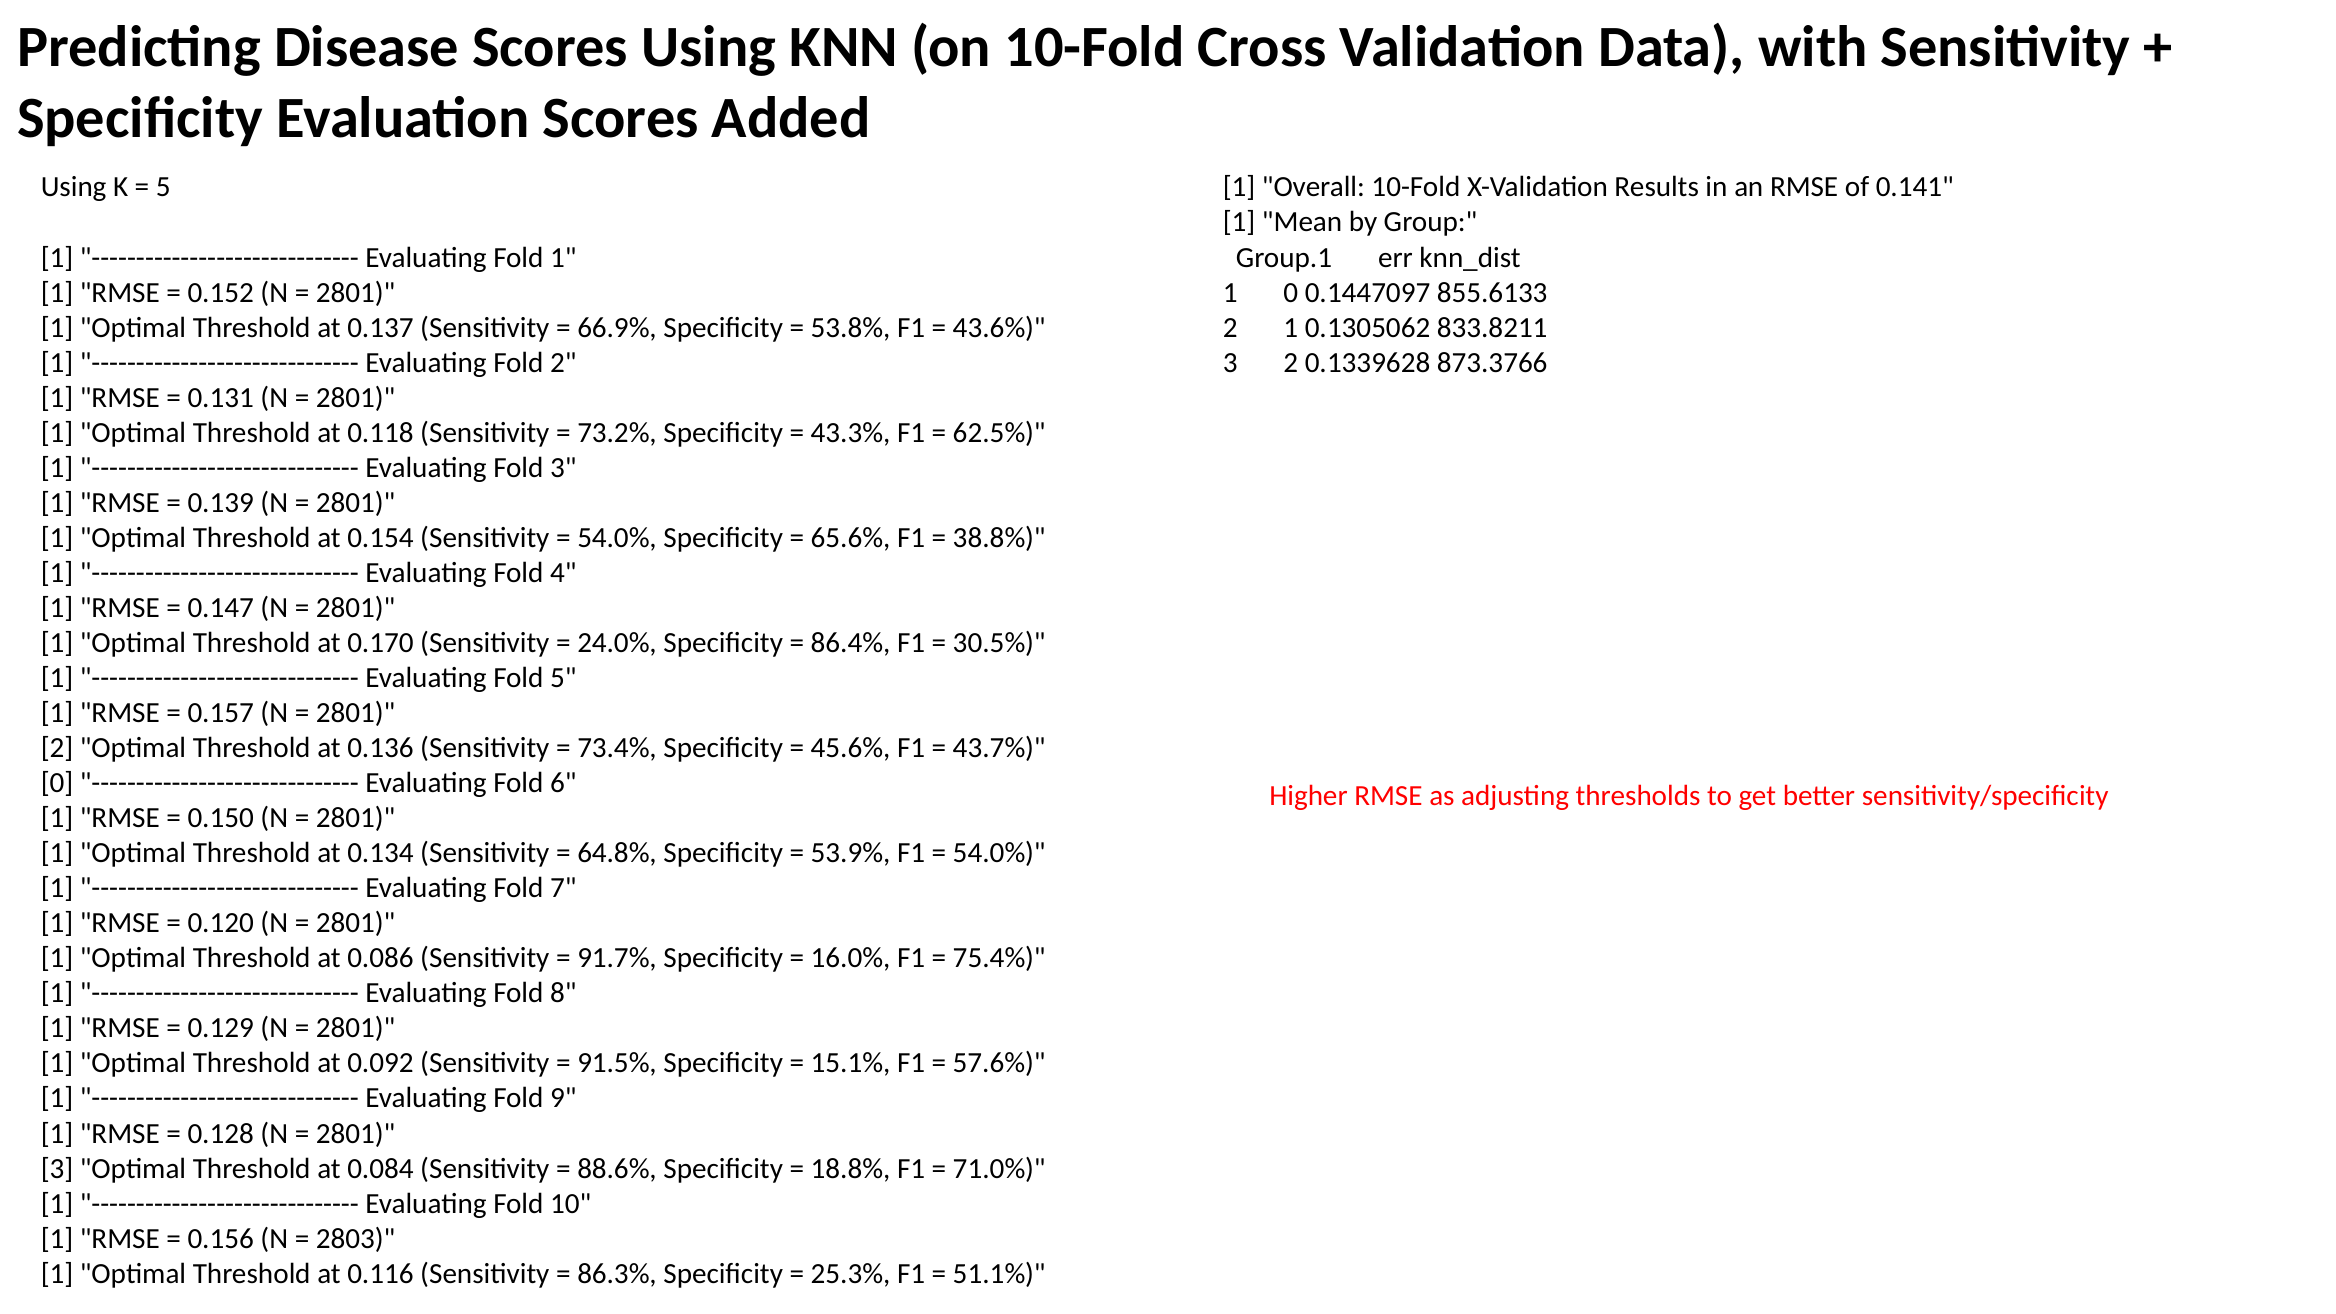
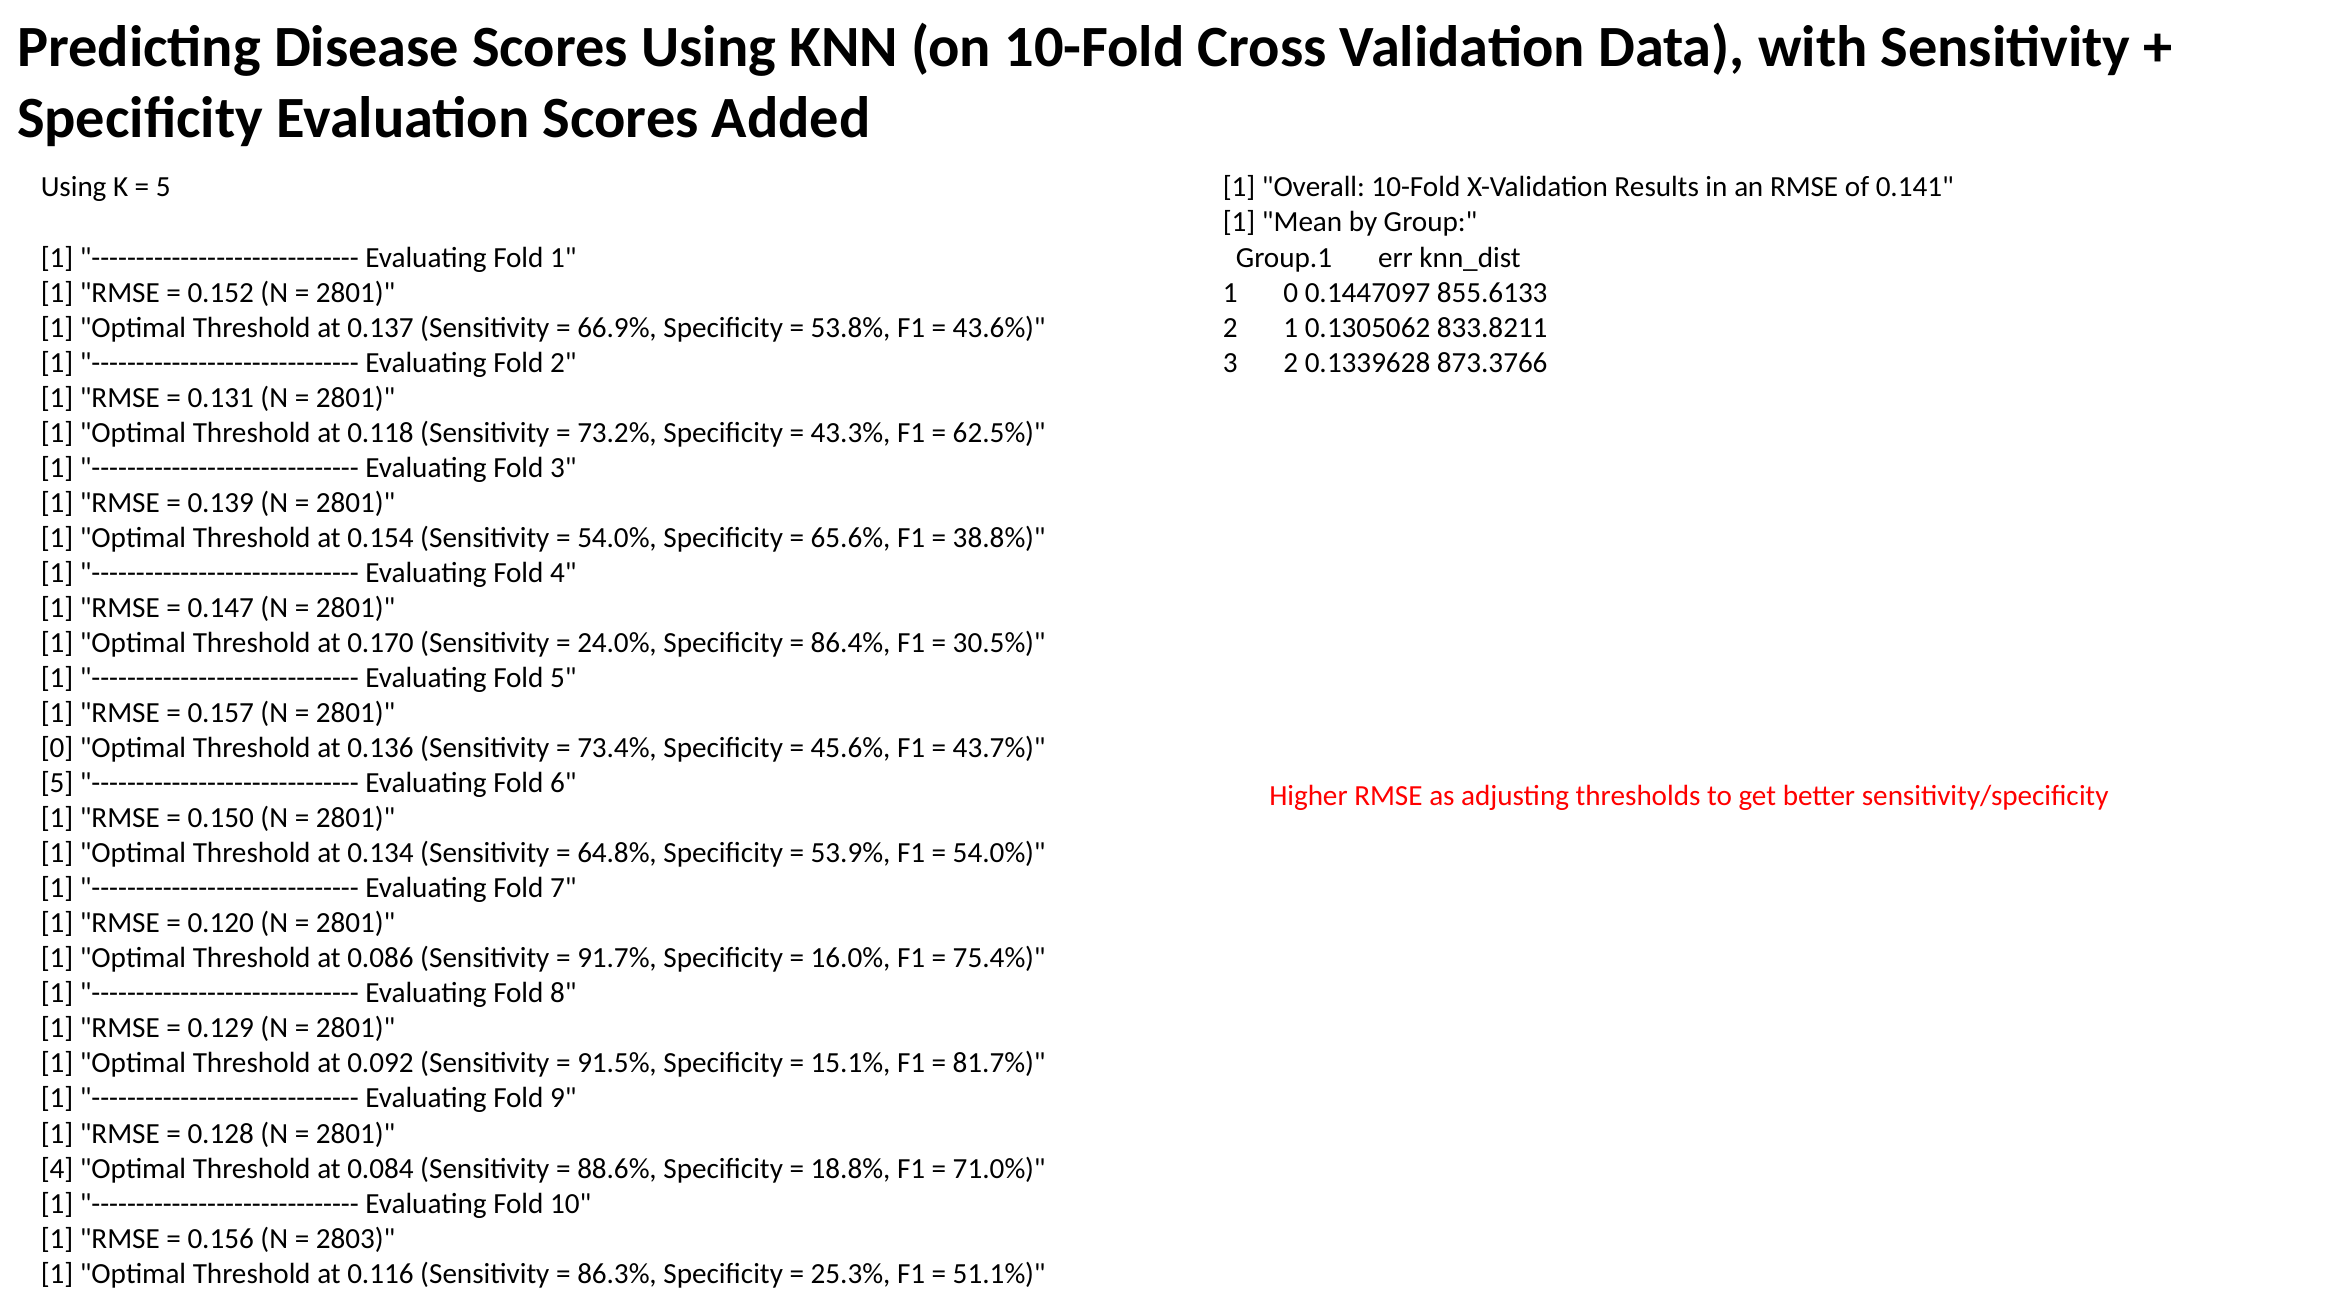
2 at (57, 748): 2 -> 0
0 at (57, 783): 0 -> 5
57.6%: 57.6% -> 81.7%
3 at (57, 1168): 3 -> 4
